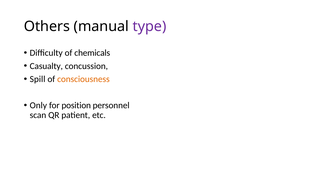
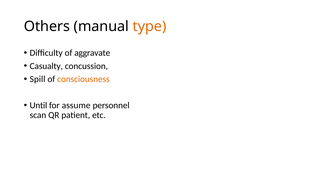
type colour: purple -> orange
chemicals: chemicals -> aggravate
Only: Only -> Until
position: position -> assume
